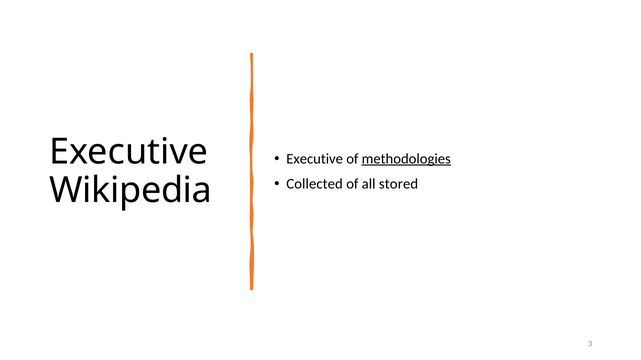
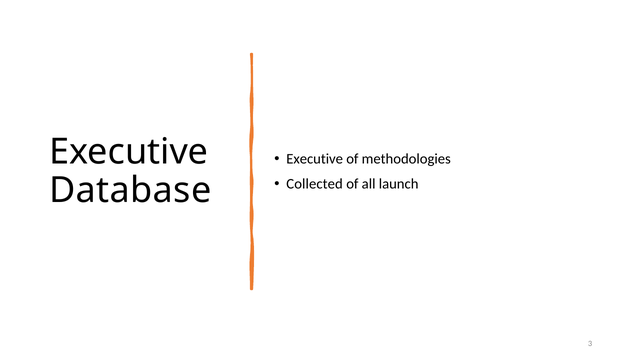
methodologies underline: present -> none
stored: stored -> launch
Wikipedia: Wikipedia -> Database
